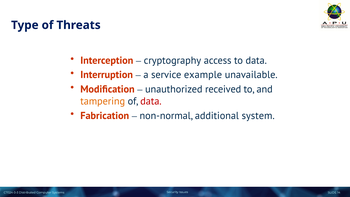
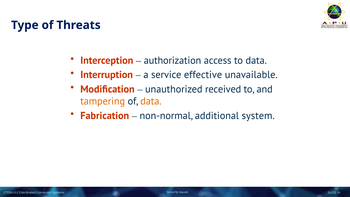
cryptography: cryptography -> authorization
example: example -> effective
data at (151, 101) colour: red -> orange
